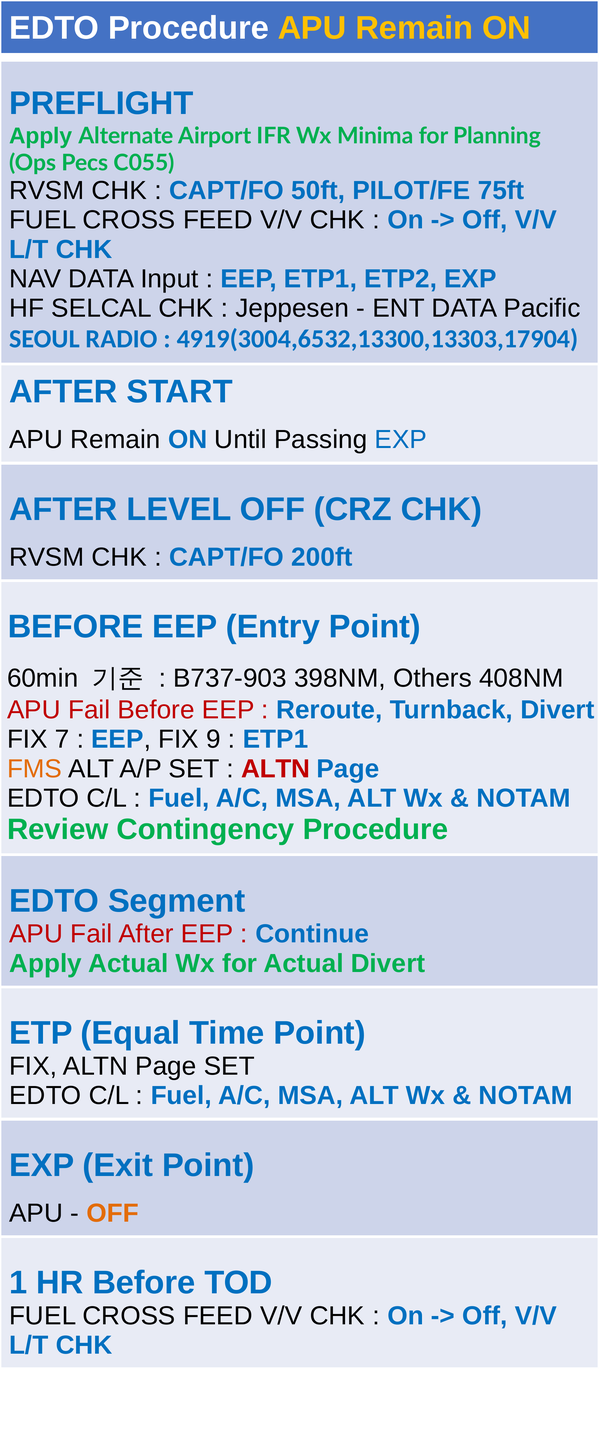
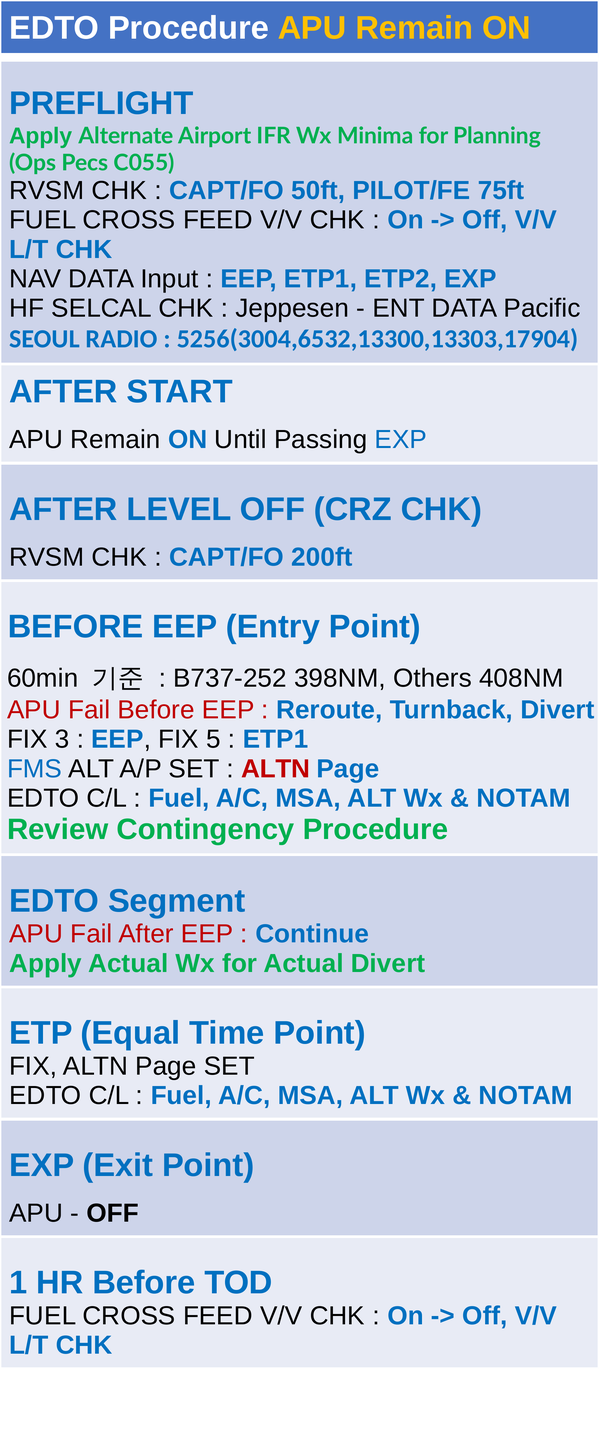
4919(3004,6532,13300,13303,17904: 4919(3004,6532,13300,13303,17904 -> 5256(3004,6532,13300,13303,17904
B737-903: B737-903 -> B737-252
7: 7 -> 3
9: 9 -> 5
FMS colour: orange -> blue
OFF at (113, 1213) colour: orange -> black
